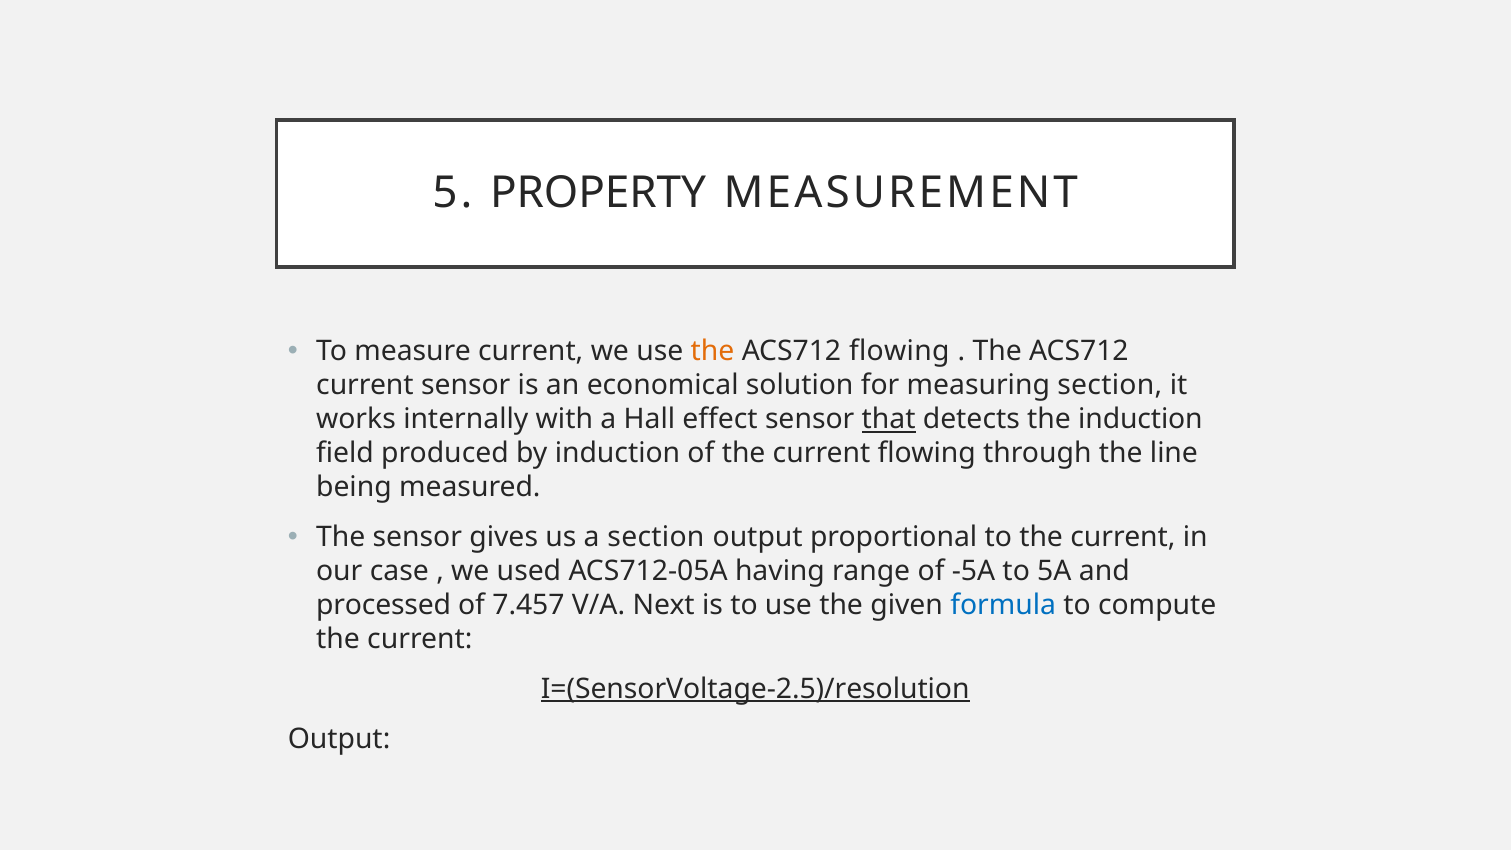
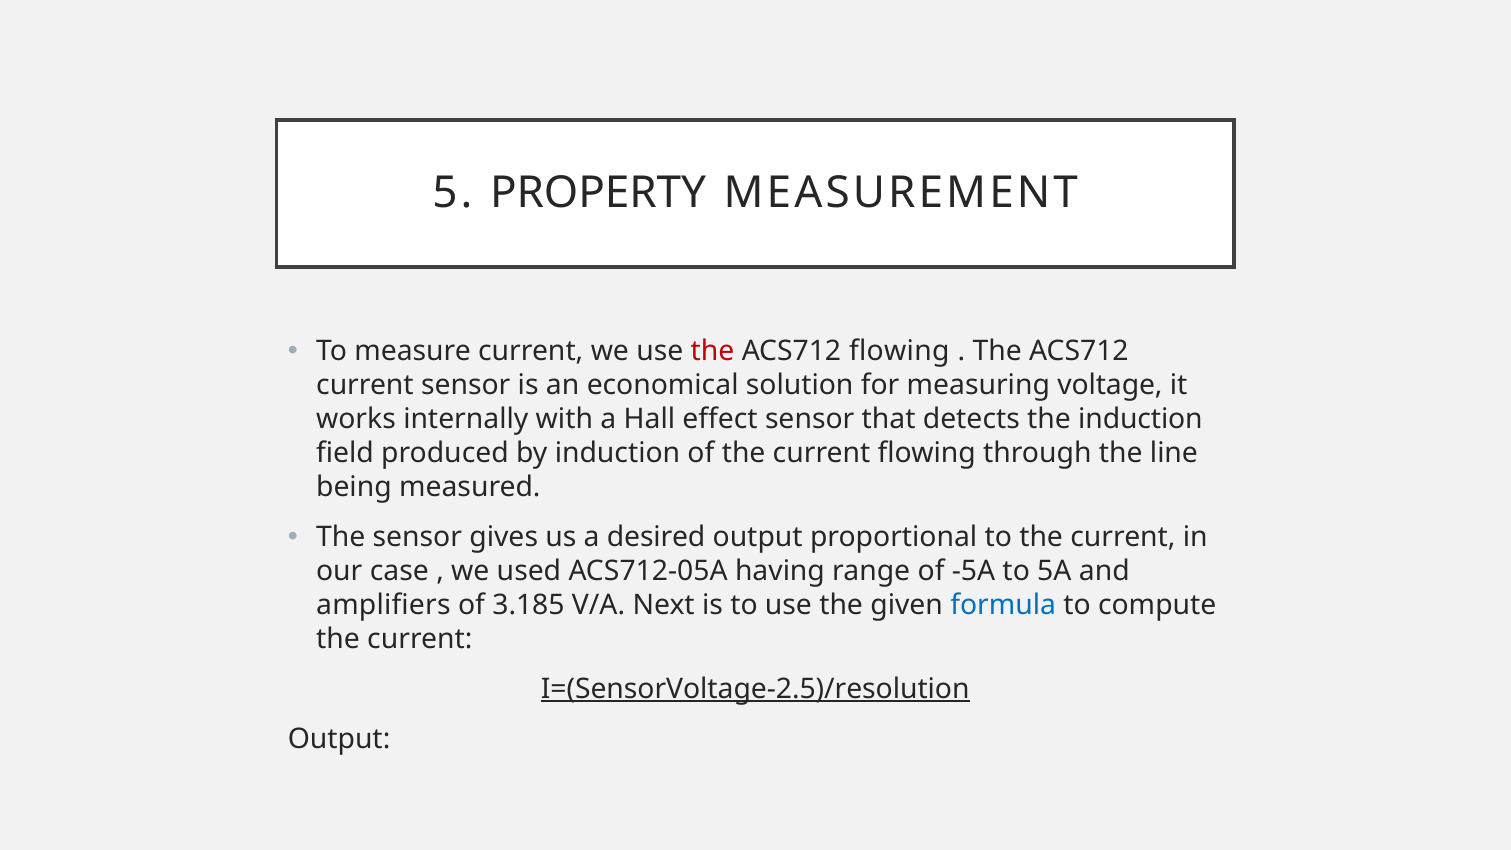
the at (712, 352) colour: orange -> red
measuring section: section -> voltage
that underline: present -> none
a section: section -> desired
processed: processed -> amplifiers
7.457: 7.457 -> 3.185
